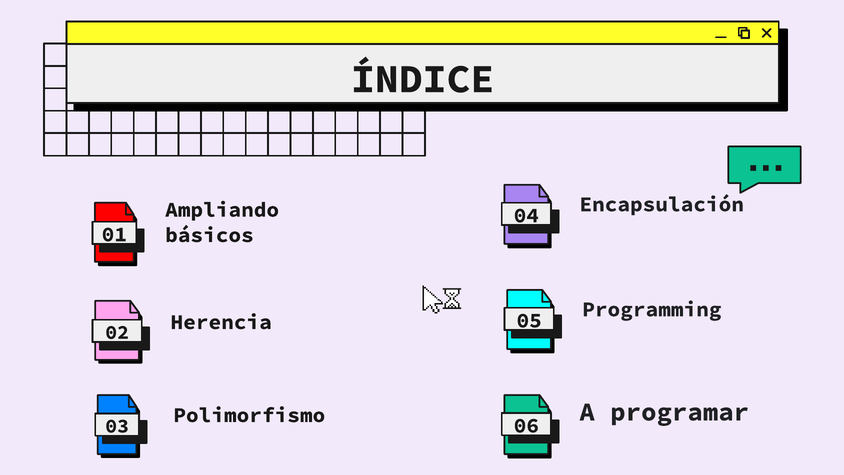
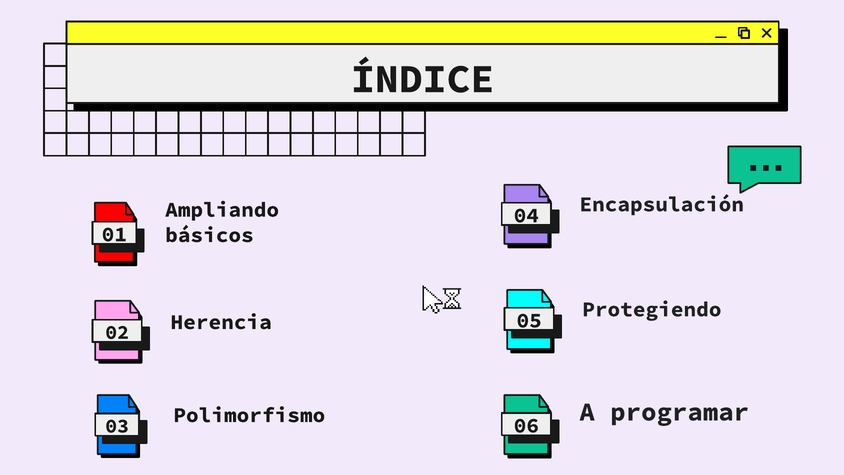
Programming: Programming -> Protegiendo
